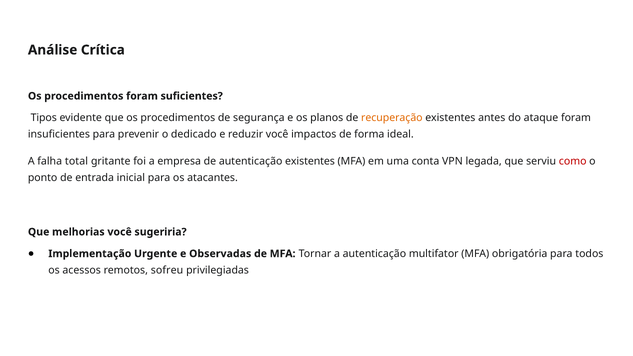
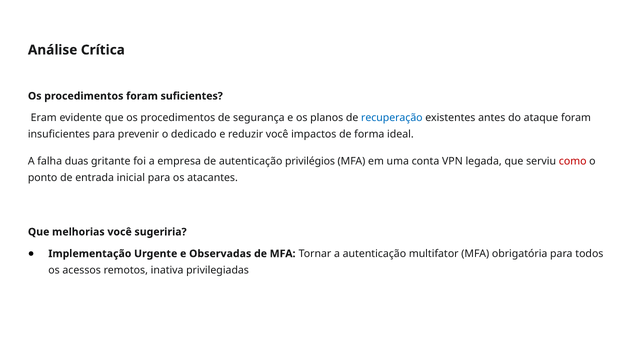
Tipos: Tipos -> Eram
recuperação colour: orange -> blue
total: total -> duas
autenticação existentes: existentes -> privilégios
sofreu: sofreu -> inativa
